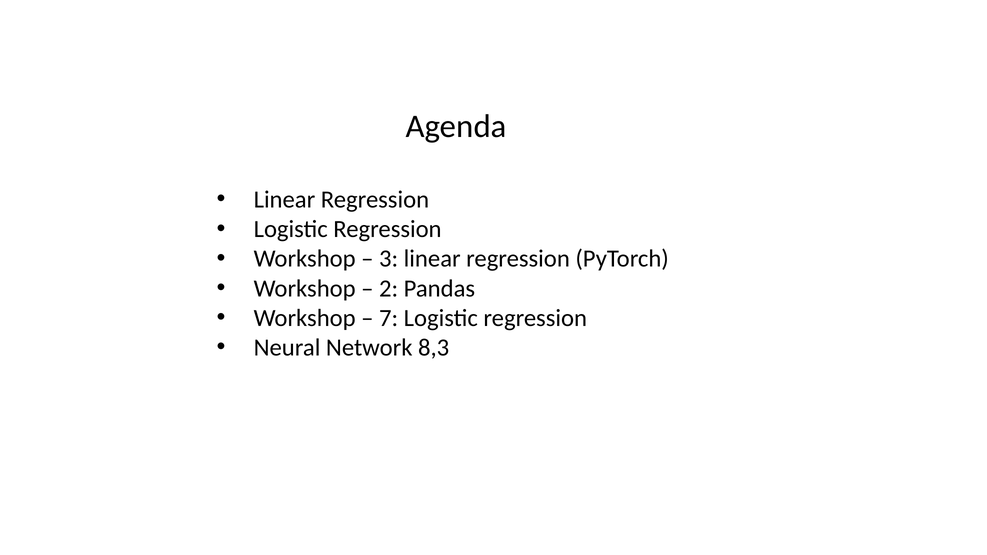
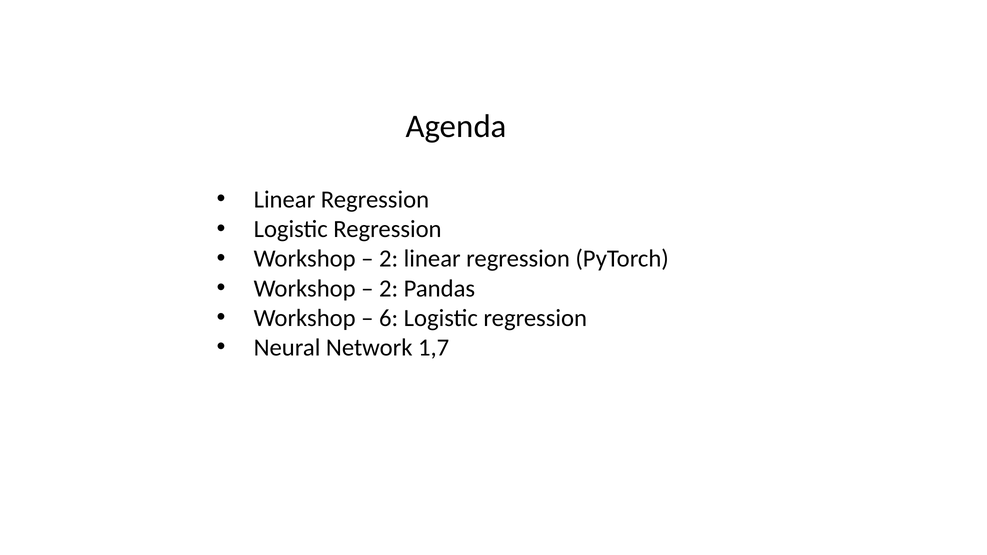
3 at (389, 259): 3 -> 2
7: 7 -> 6
8,3: 8,3 -> 1,7
